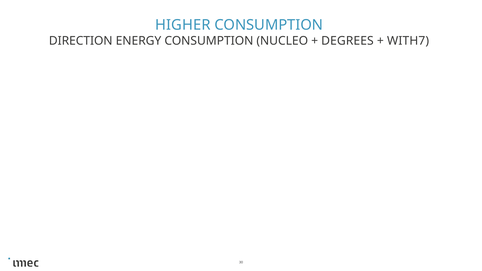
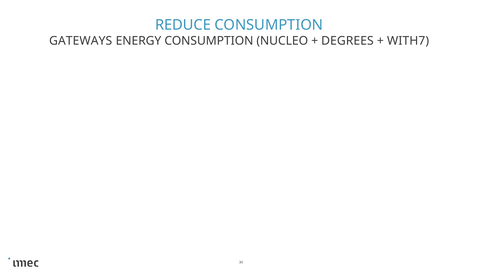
HIGHER: HIGHER -> REDUCE
DIRECTION: DIRECTION -> GATEWAYS
